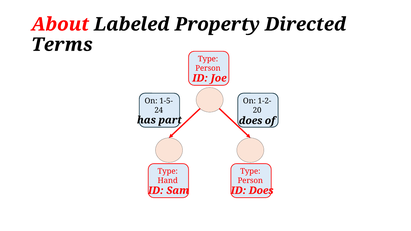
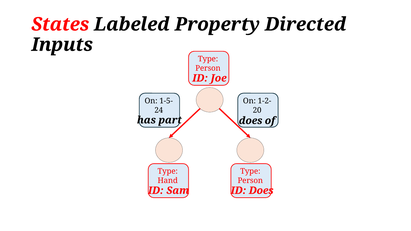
About: About -> States
Terms: Terms -> Inputs
